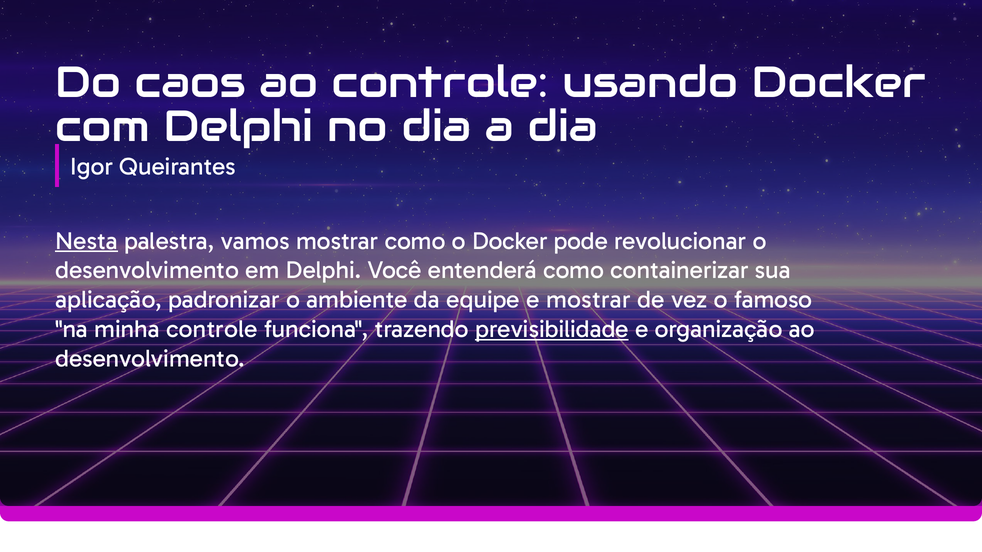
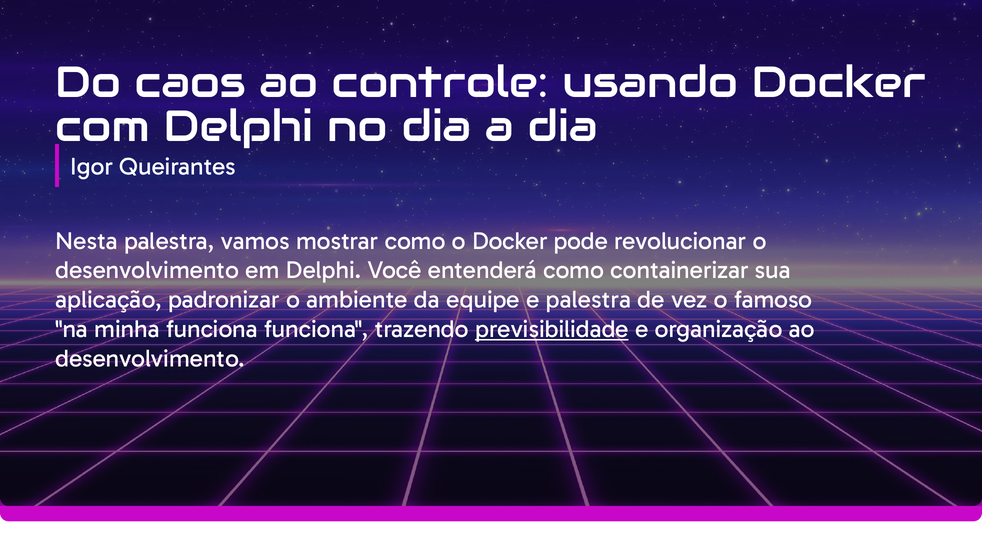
Nesta underline: present -> none
e mostrar: mostrar -> palestra
minha controle: controle -> funciona
